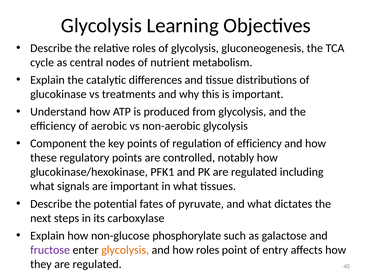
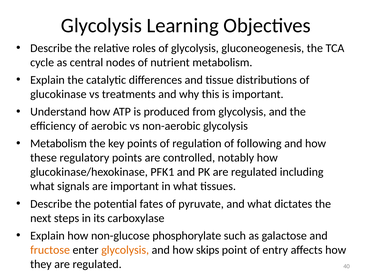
Component at (58, 144): Component -> Metabolism
of efficiency: efficiency -> following
fructose colour: purple -> orange
how roles: roles -> skips
